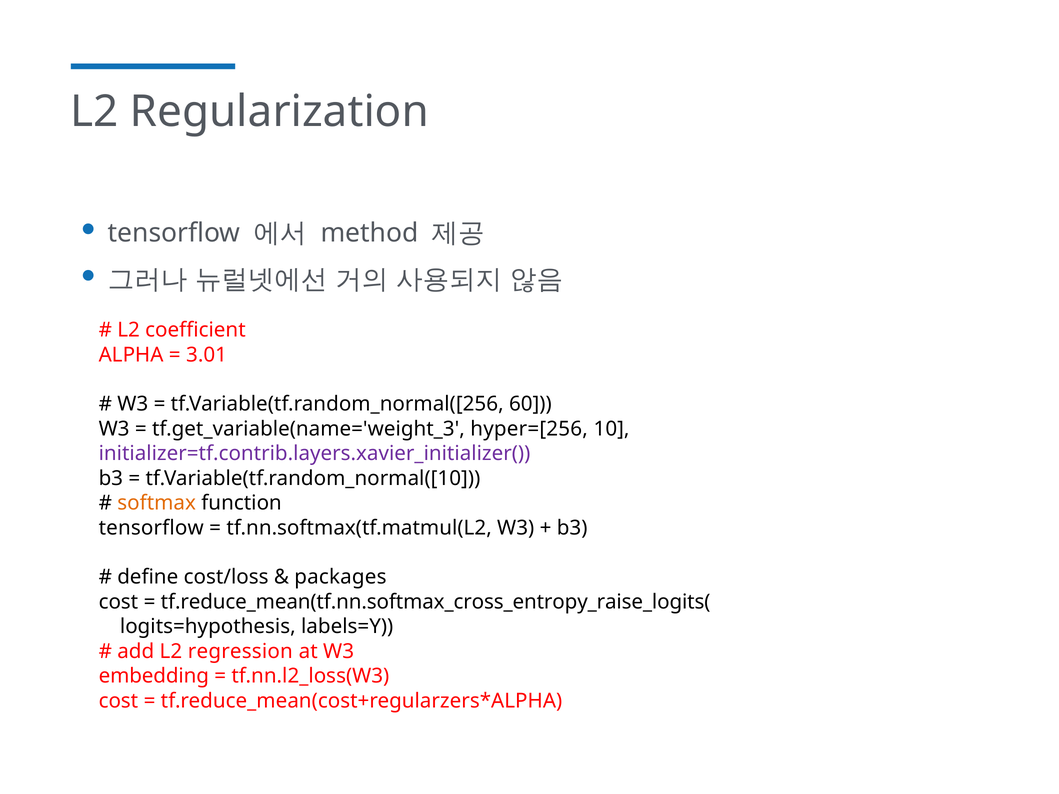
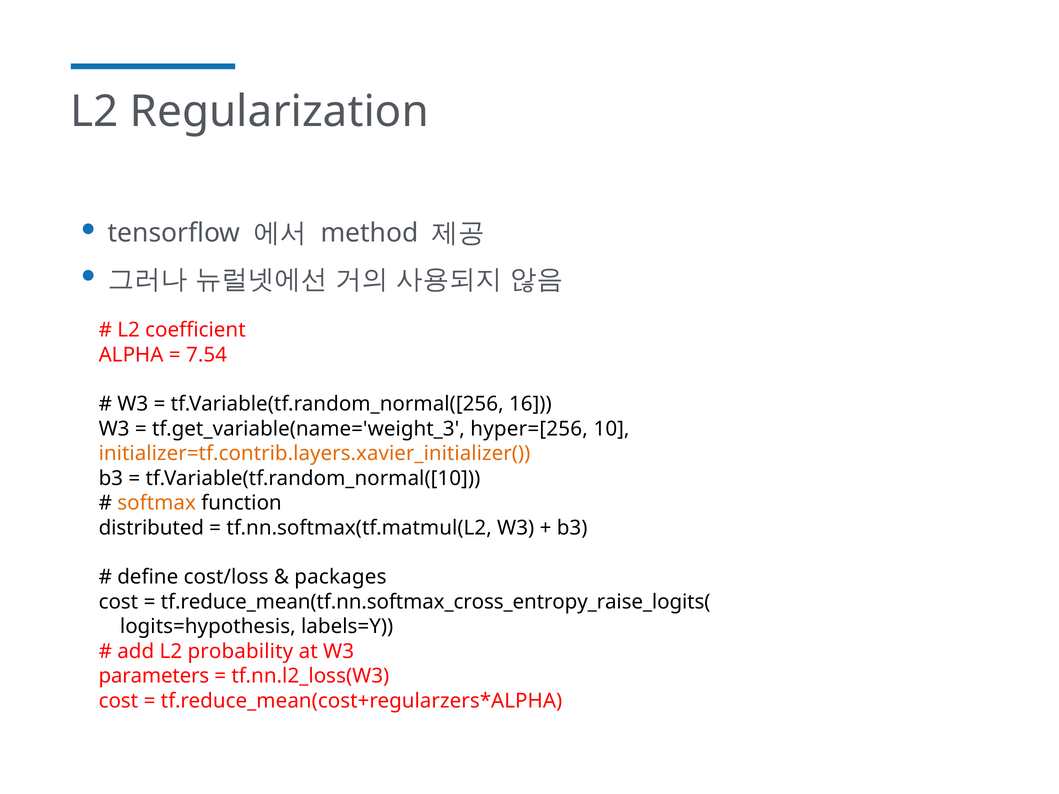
3.01: 3.01 -> 7.54
60: 60 -> 16
initializer=tf.contrib.layers.xavier_initializer( colour: purple -> orange
tensorflow at (151, 528): tensorflow -> distributed
regression: regression -> probability
embedding: embedding -> parameters
